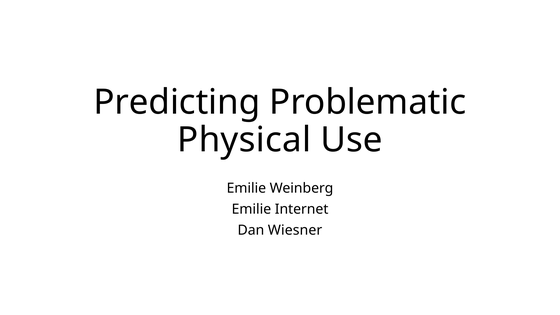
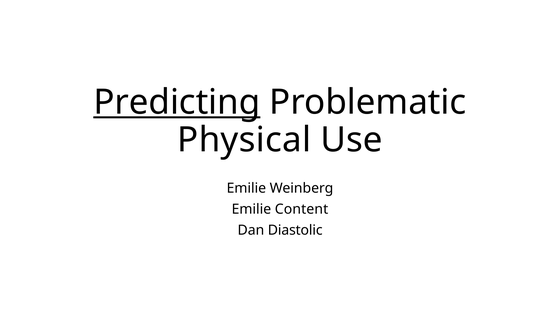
Predicting underline: none -> present
Internet: Internet -> Content
Wiesner: Wiesner -> Diastolic
